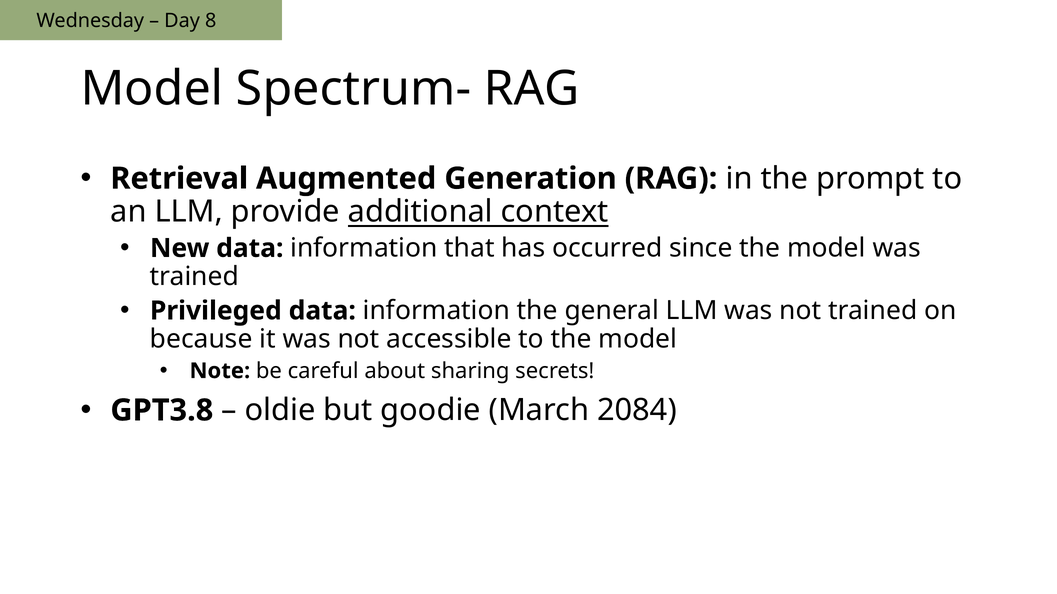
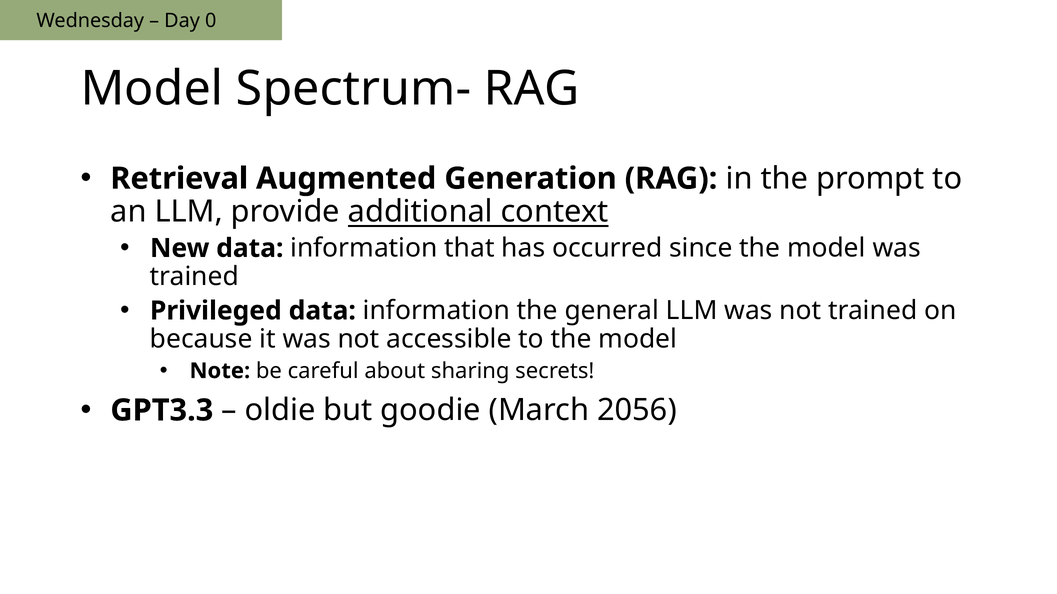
8: 8 -> 0
GPT3.8: GPT3.8 -> GPT3.3
2084: 2084 -> 2056
